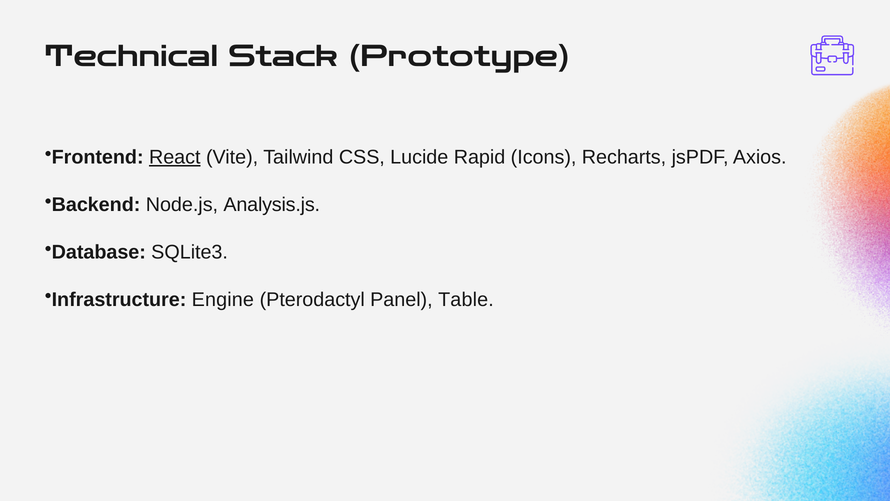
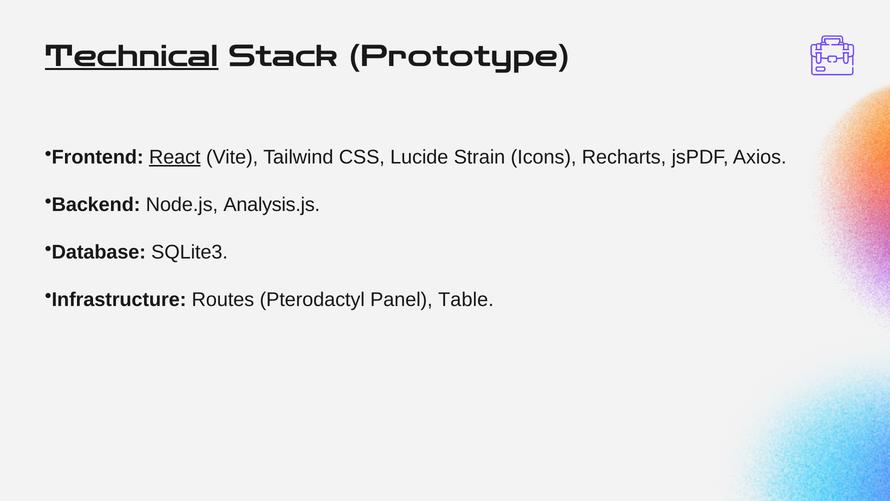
Technical underline: none -> present
Rapid: Rapid -> Strain
Engine: Engine -> Routes
